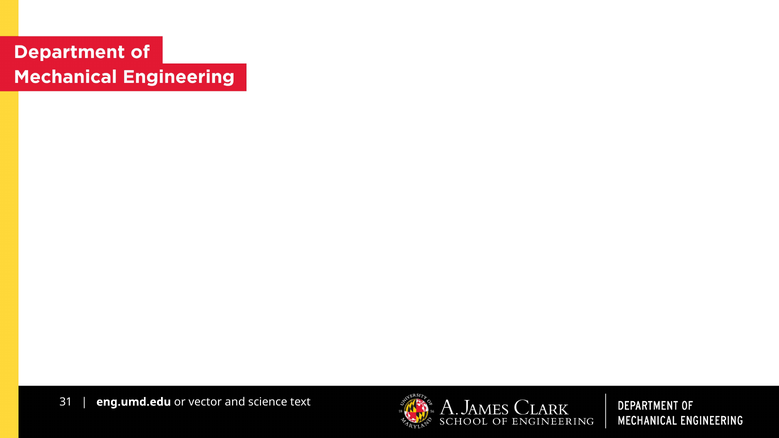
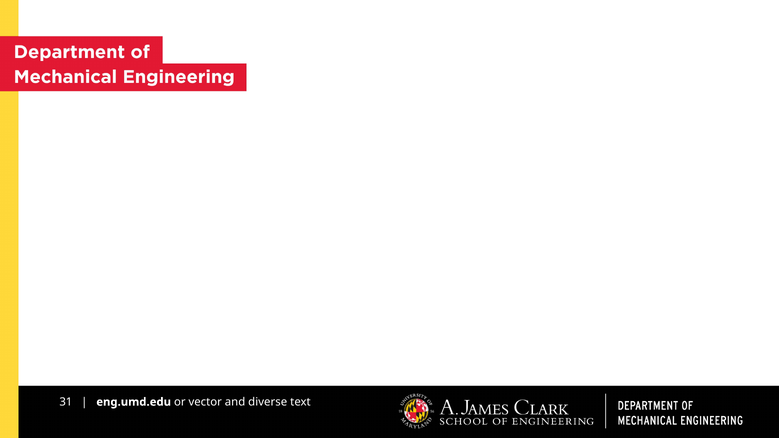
science: science -> diverse
